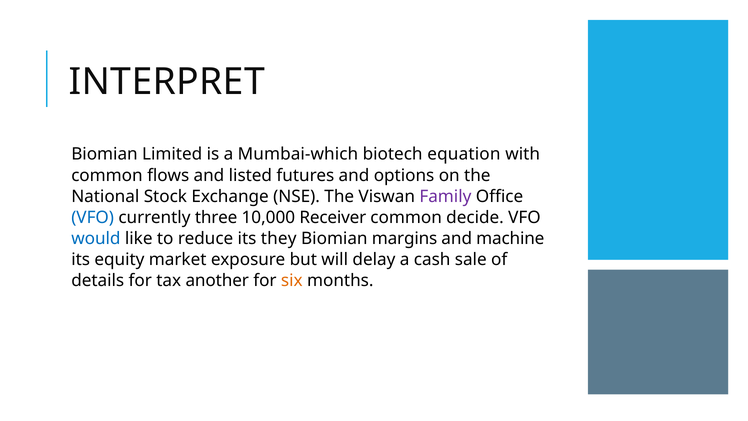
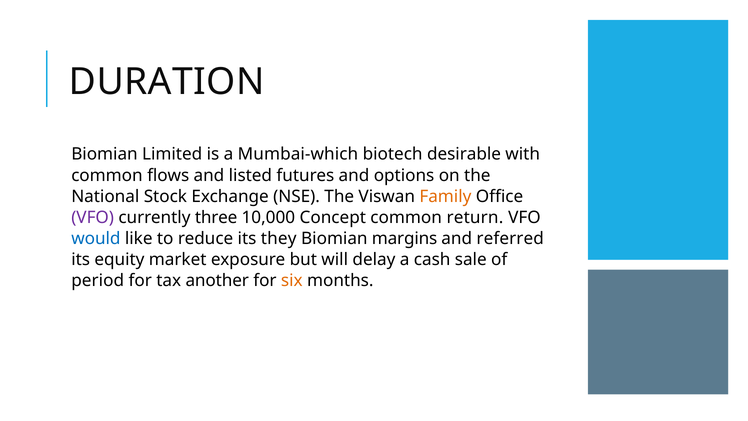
INTERPRET: INTERPRET -> DURATION
equation: equation -> desirable
Family colour: purple -> orange
VFO at (93, 217) colour: blue -> purple
Receiver: Receiver -> Concept
decide: decide -> return
machine: machine -> referred
details: details -> period
